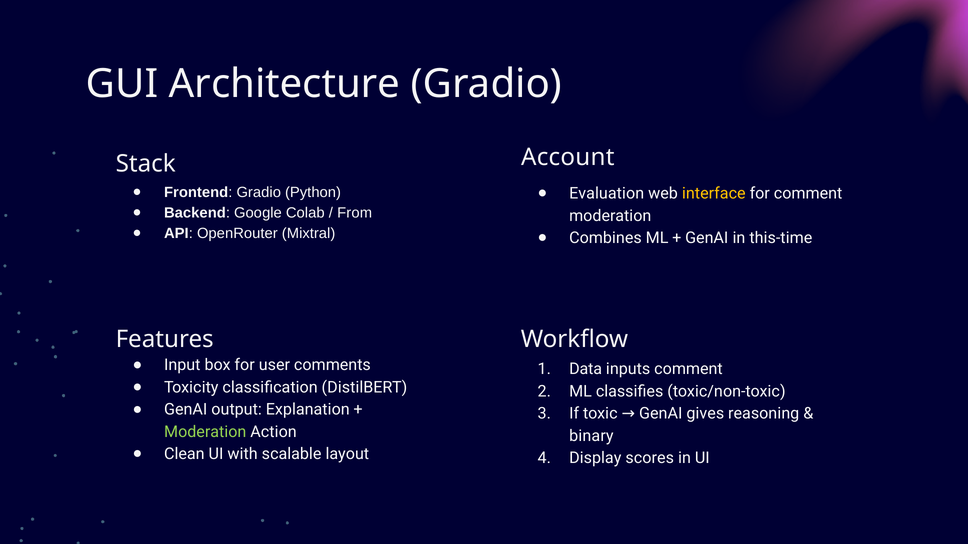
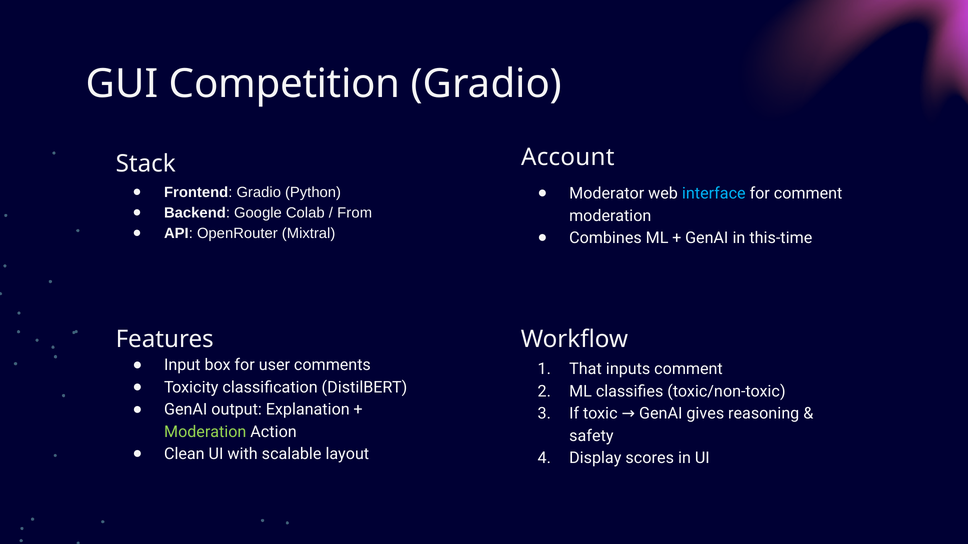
Architecture: Architecture -> Competition
Evaluation: Evaluation -> Moderator
interface colour: yellow -> light blue
Data: Data -> That
binary: binary -> safety
